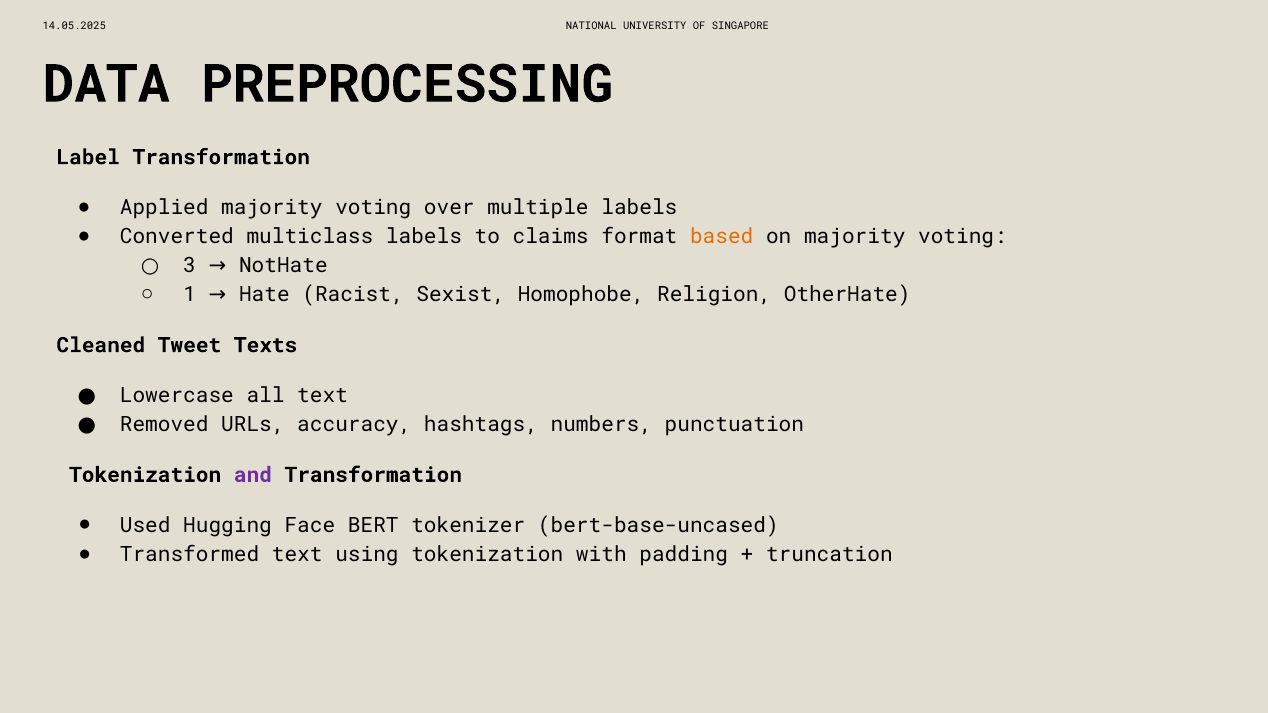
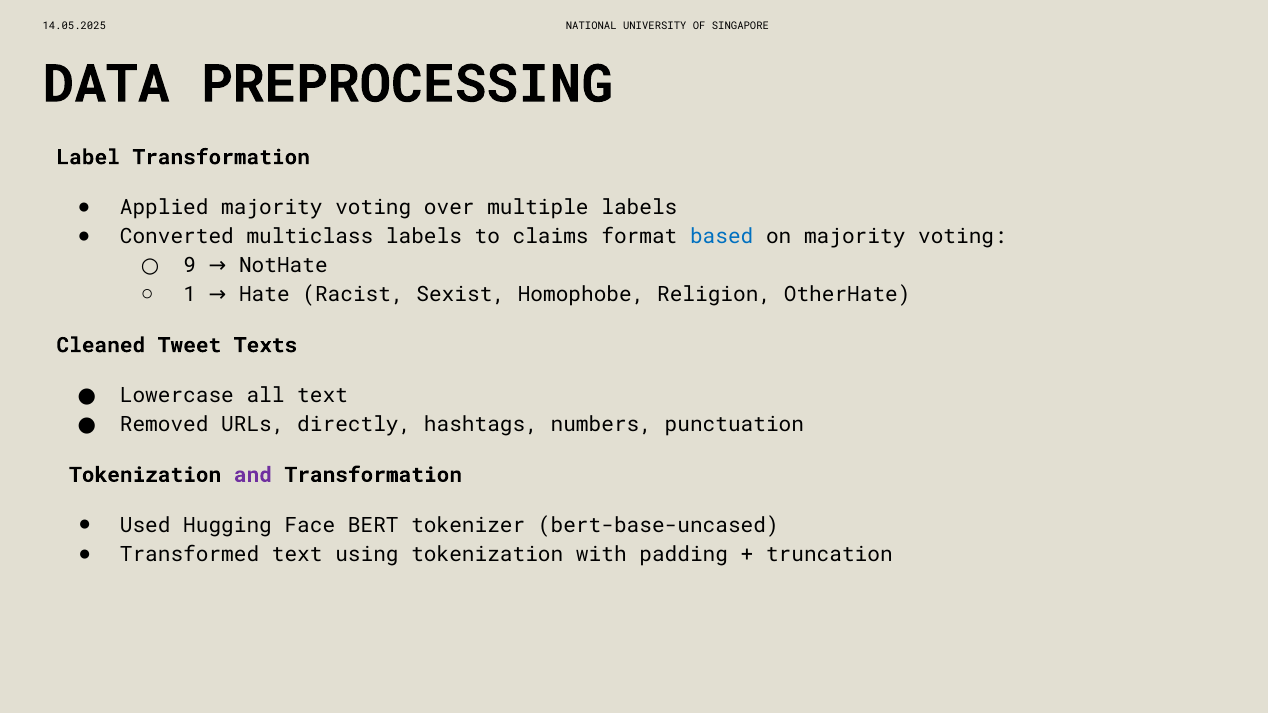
based colour: orange -> blue
3: 3 -> 9
accuracy: accuracy -> directly
